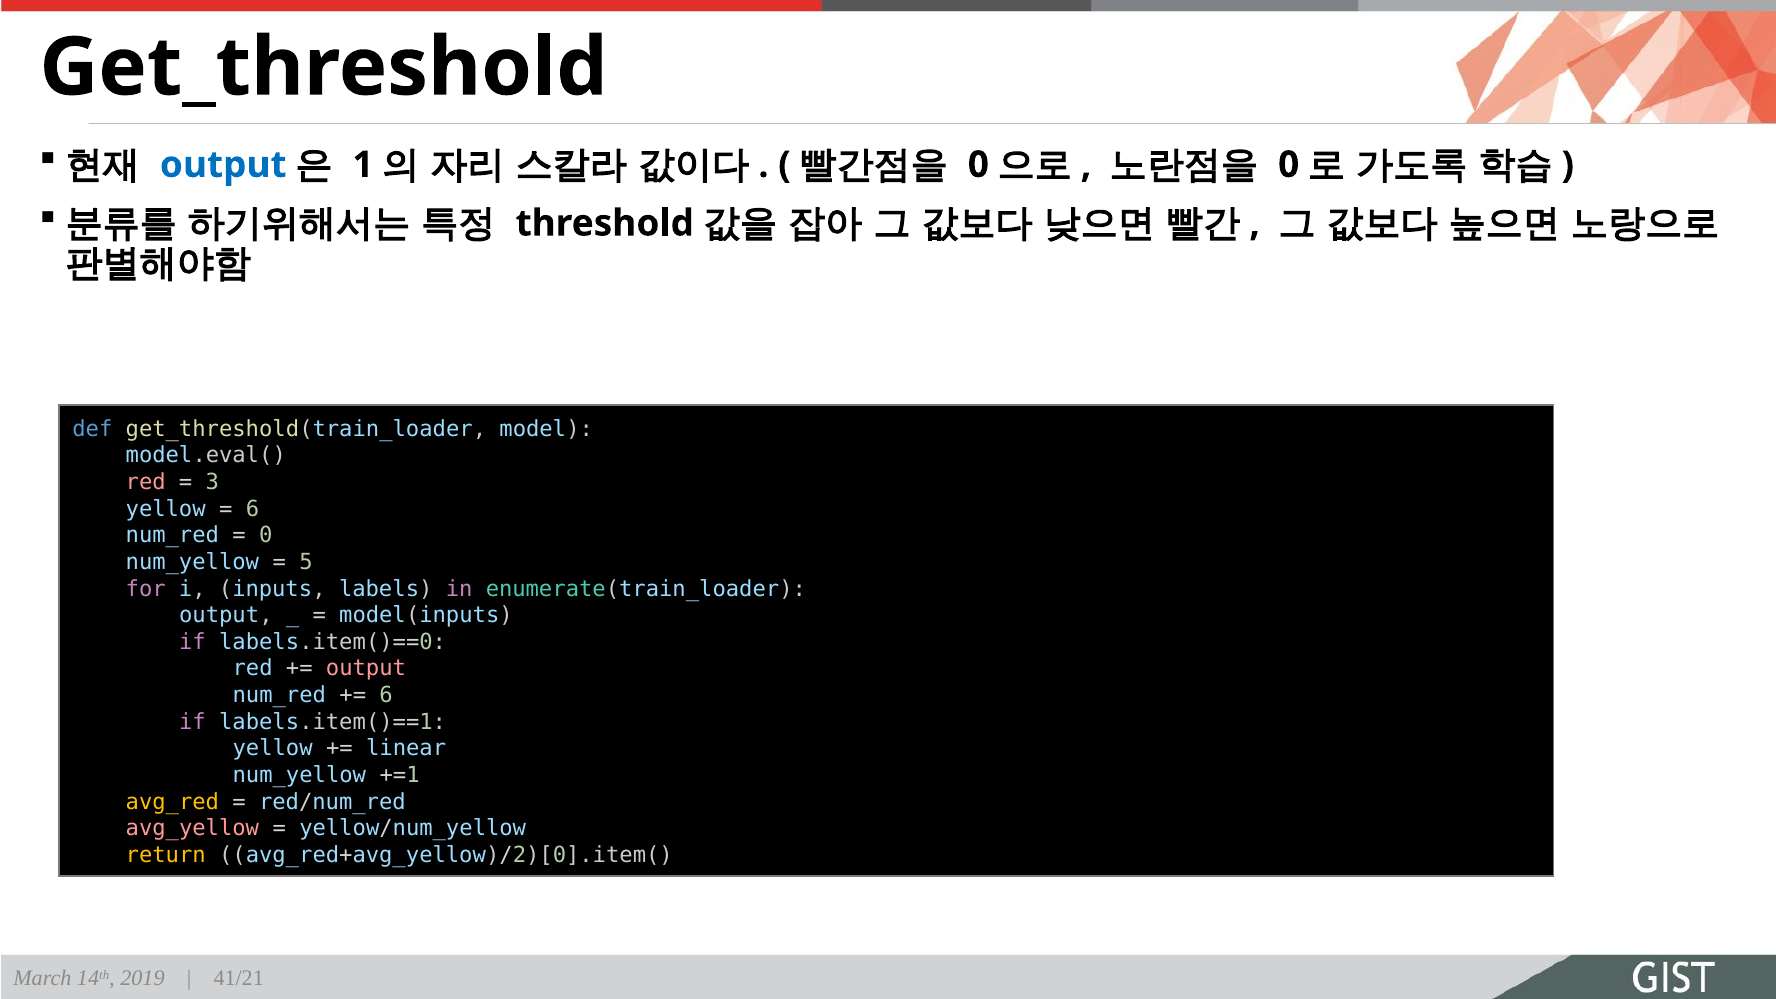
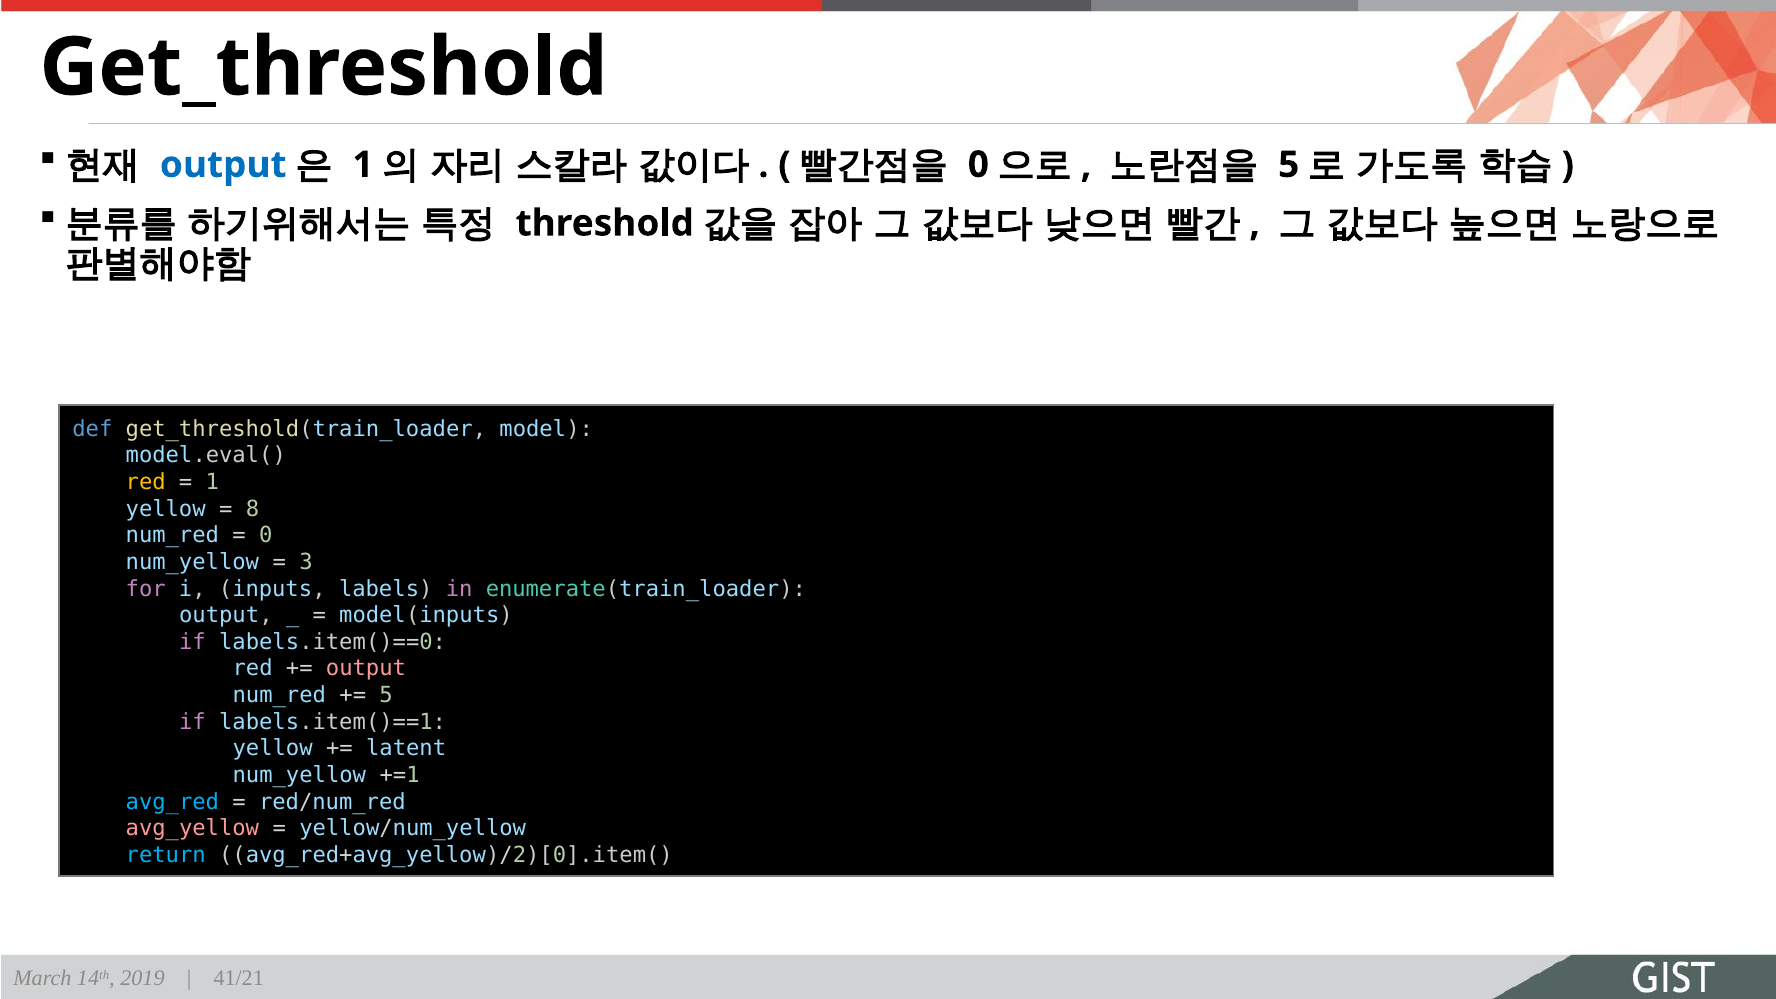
0 at (1289, 165): 0 -> 5
red at (146, 482) colour: pink -> yellow
3 at (212, 482): 3 -> 1
6 at (252, 509): 6 -> 8
5: 5 -> 3
6 at (386, 695): 6 -> 5
linear: linear -> latent
avg_red colour: yellow -> light blue
return colour: yellow -> light blue
